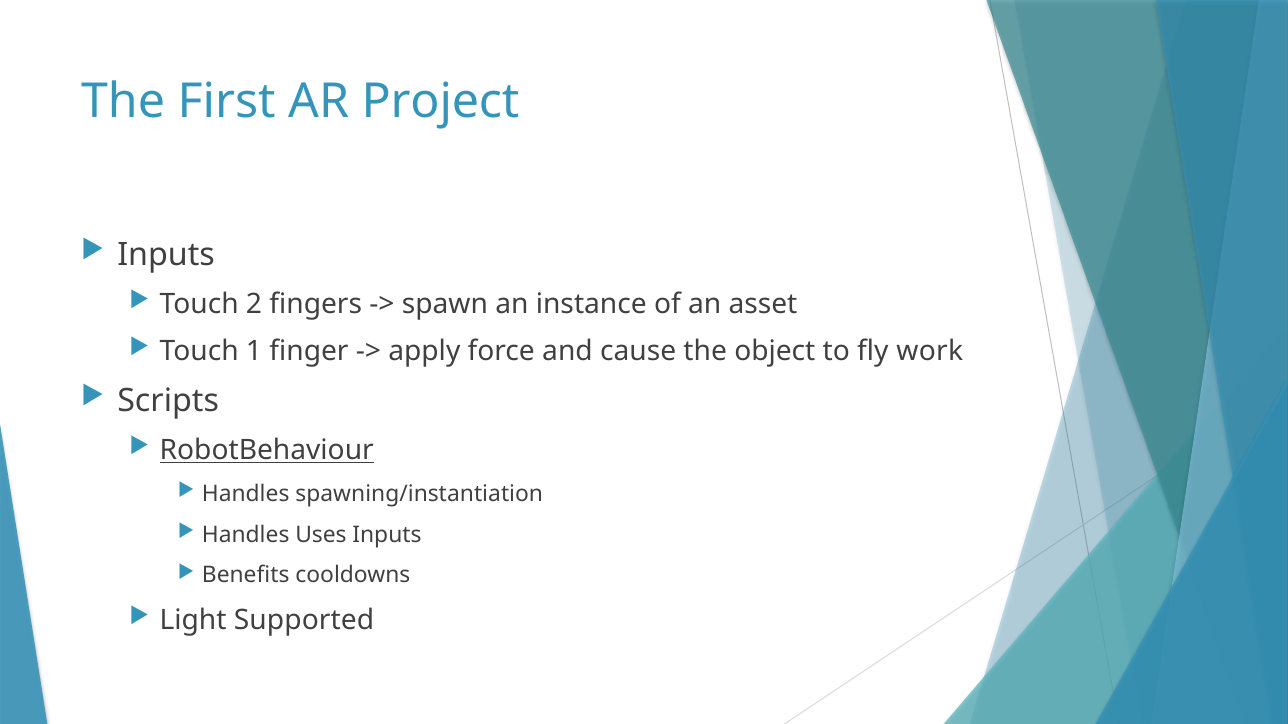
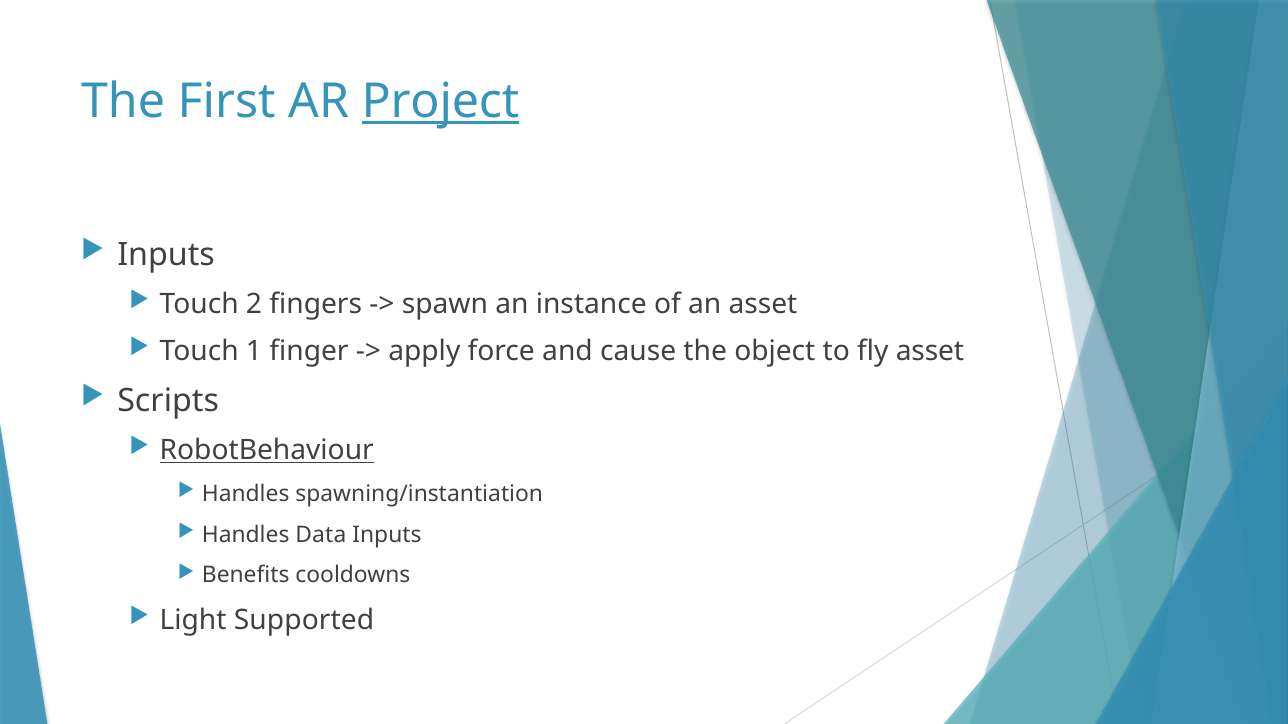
Project underline: none -> present
fly work: work -> asset
Uses: Uses -> Data
